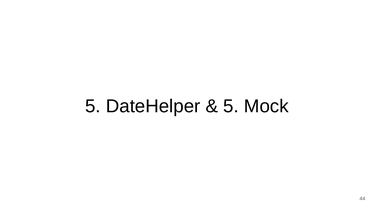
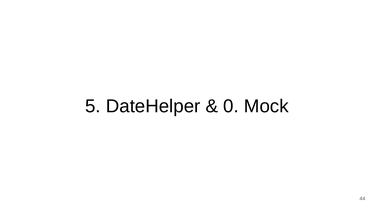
5 at (231, 106): 5 -> 0
